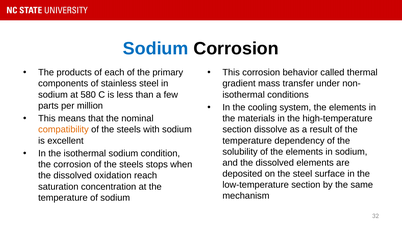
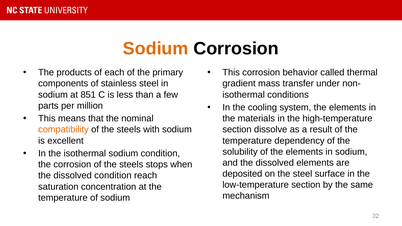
Sodium at (156, 49) colour: blue -> orange
580: 580 -> 851
dissolved oxidation: oxidation -> condition
